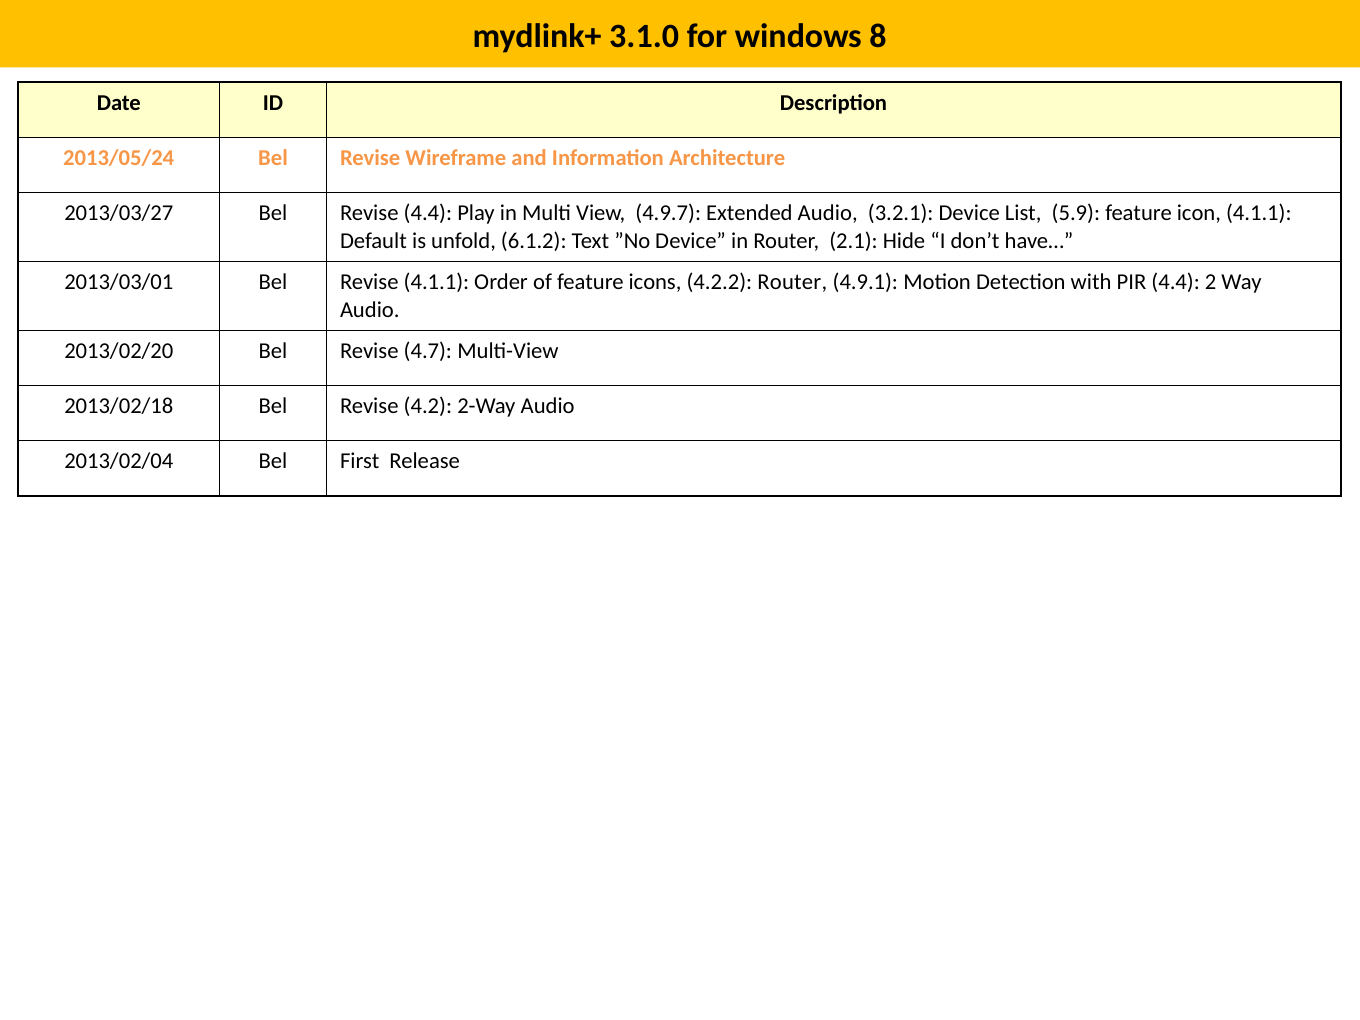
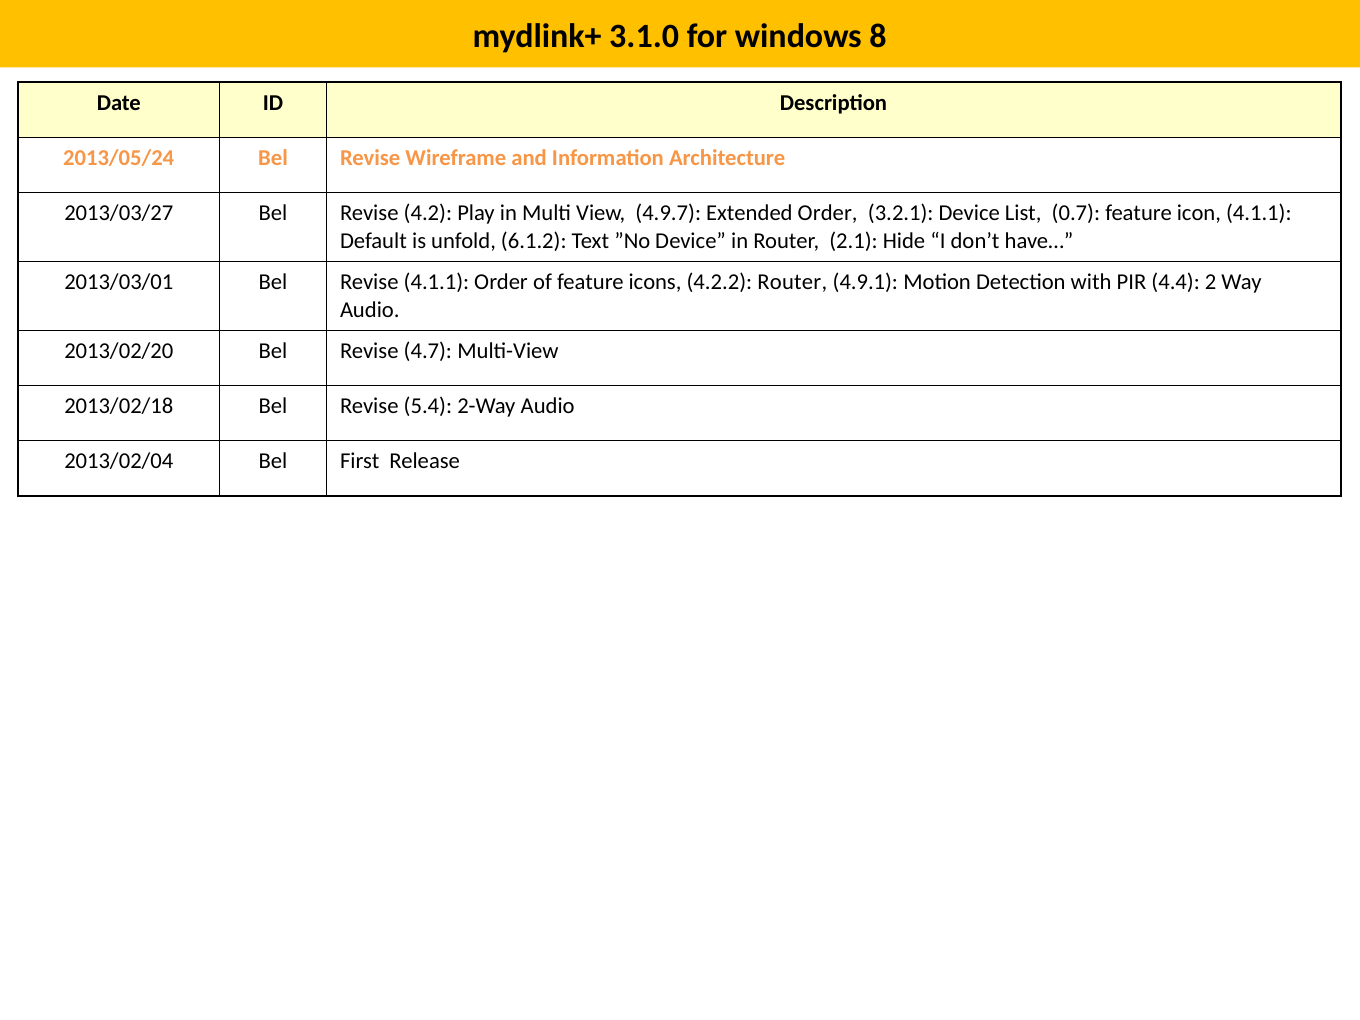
Revise 4.4: 4.4 -> 4.2
Extended Audio: Audio -> Order
5.9: 5.9 -> 0.7
4.2: 4.2 -> 5.4
